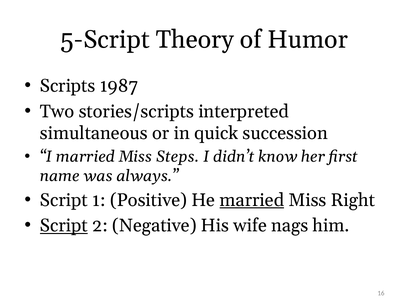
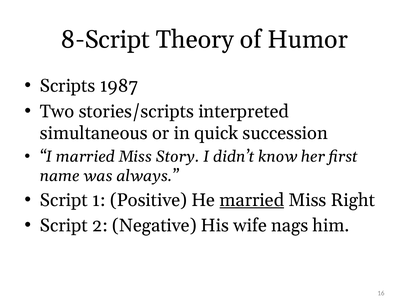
5-Script: 5-Script -> 8-Script
Steps: Steps -> Story
Script at (64, 225) underline: present -> none
